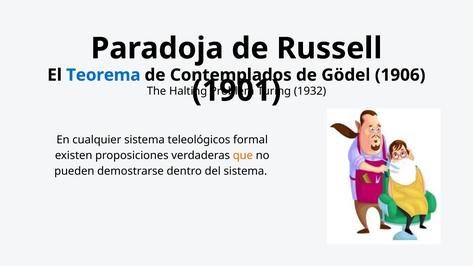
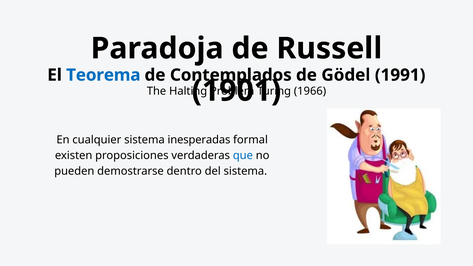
1906: 1906 -> 1991
1932: 1932 -> 1966
teleológicos: teleológicos -> inesperadas
que colour: orange -> blue
